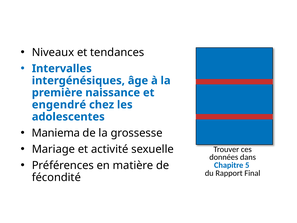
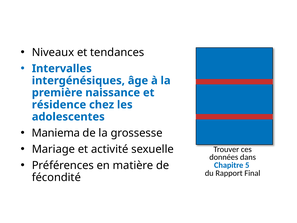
engendré: engendré -> résidence
